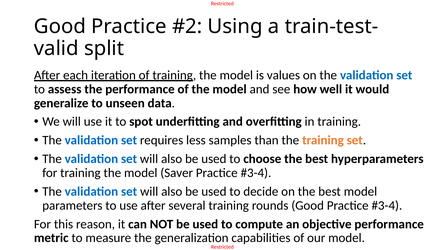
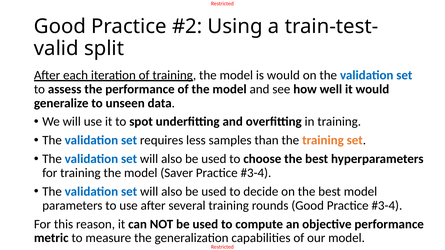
is values: values -> would
